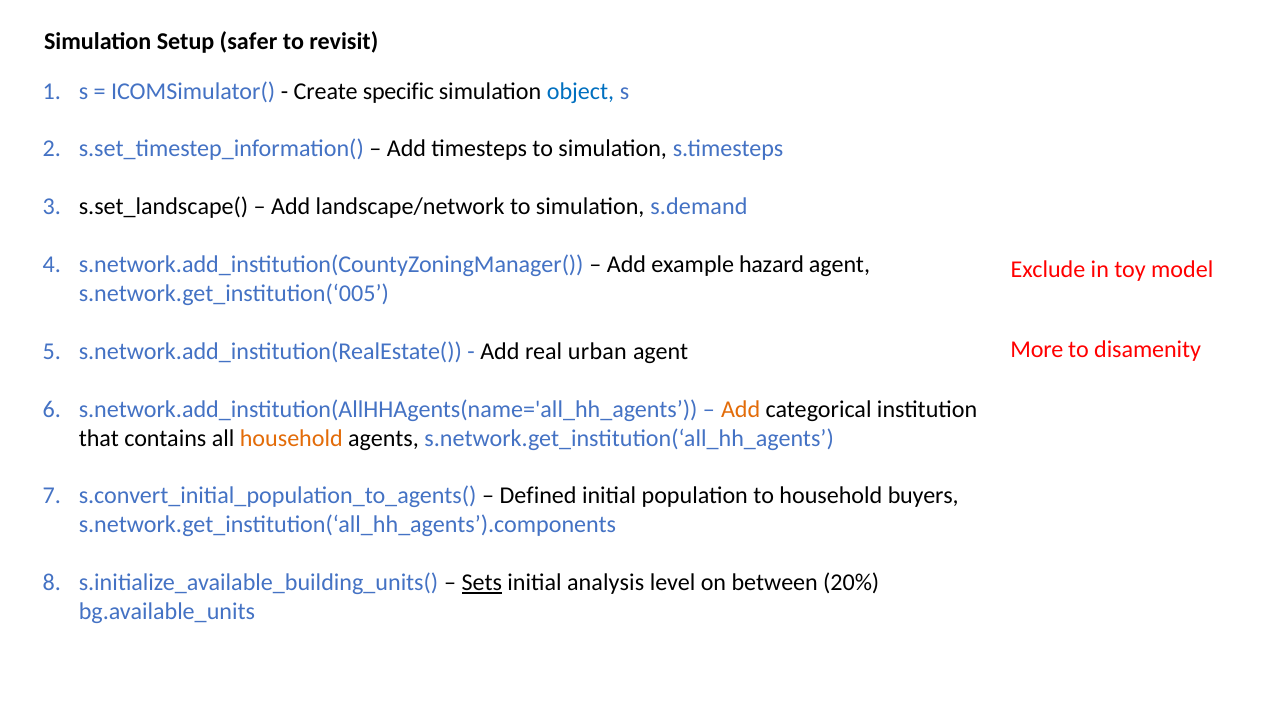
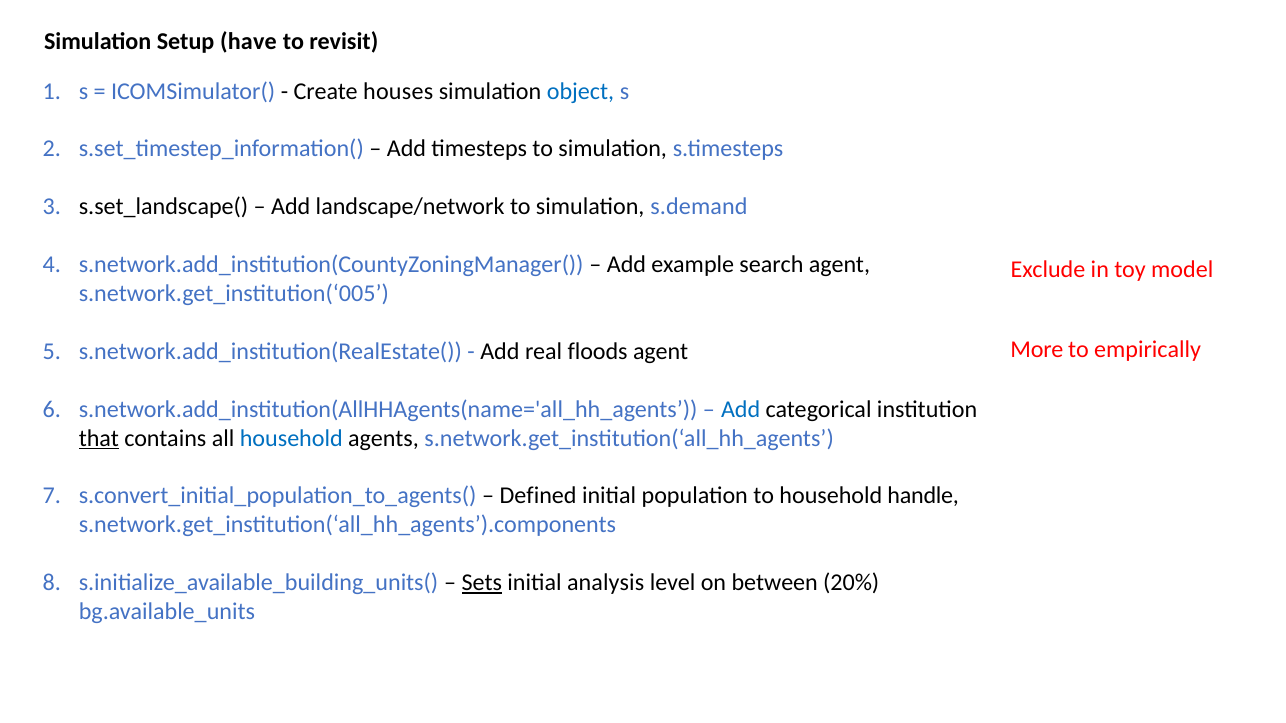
safer: safer -> have
specific: specific -> houses
hazard: hazard -> search
disamenity: disamenity -> empirically
urban: urban -> floods
Add at (741, 409) colour: orange -> blue
that underline: none -> present
household at (291, 438) colour: orange -> blue
buyers: buyers -> handle
